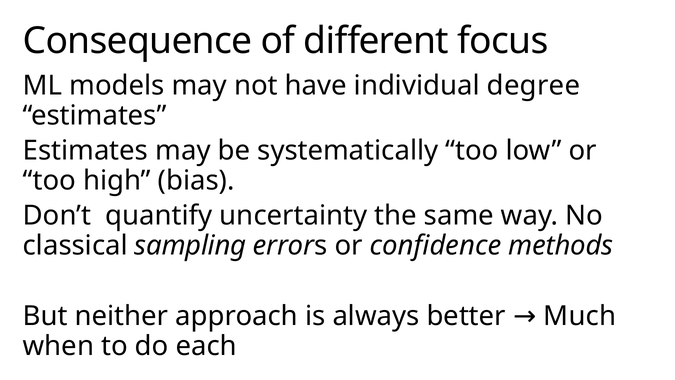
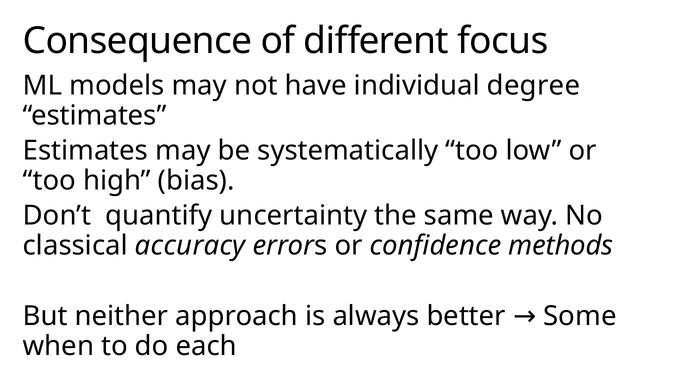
sampling: sampling -> accuracy
Much: Much -> Some
